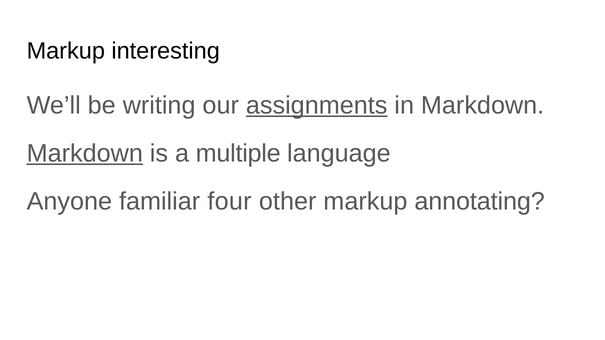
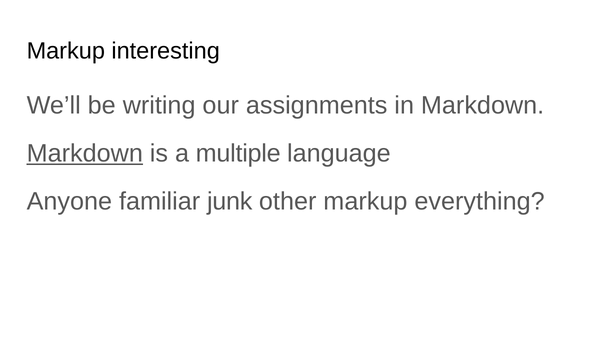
assignments underline: present -> none
four: four -> junk
annotating: annotating -> everything
